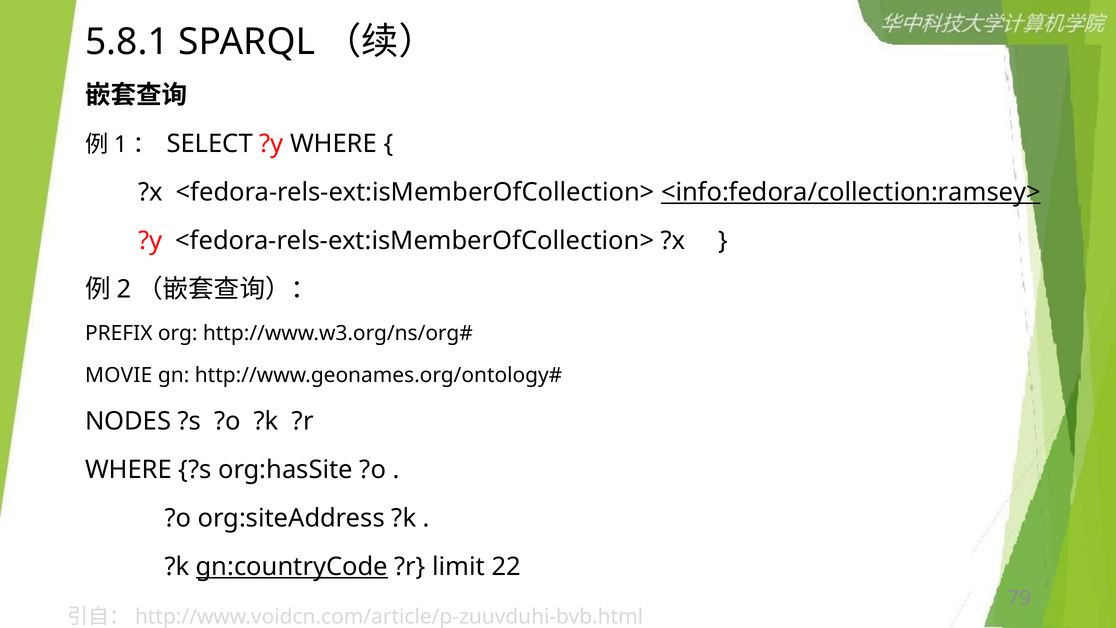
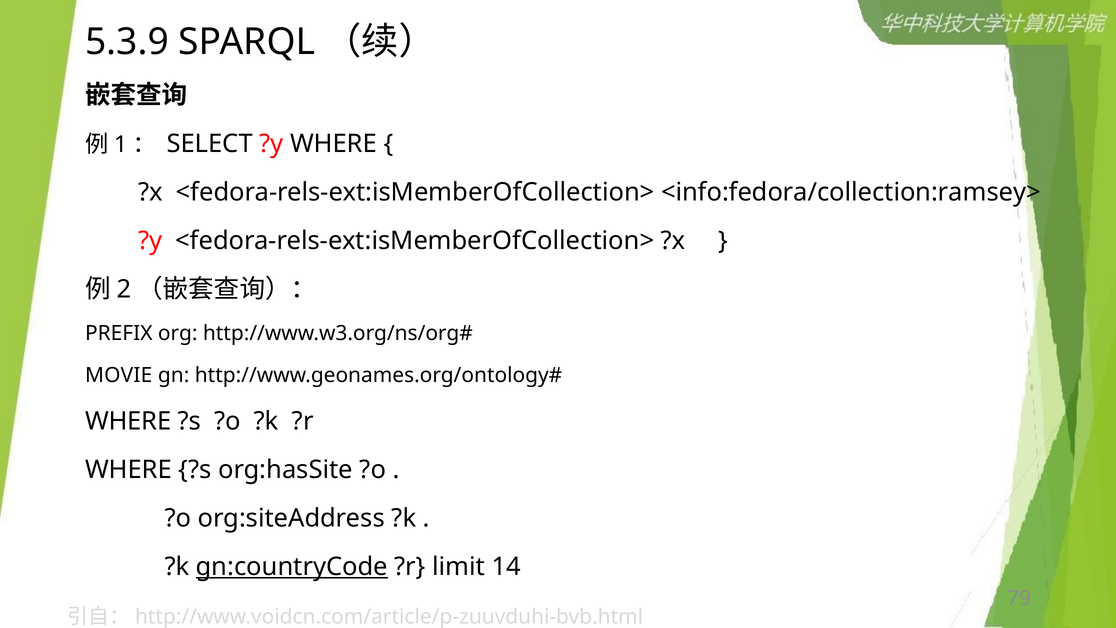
5.8.1: 5.8.1 -> 5.3.9
<info:fedora/collection:ramsey> underline: present -> none
NODES at (128, 421): NODES -> WHERE
22: 22 -> 14
